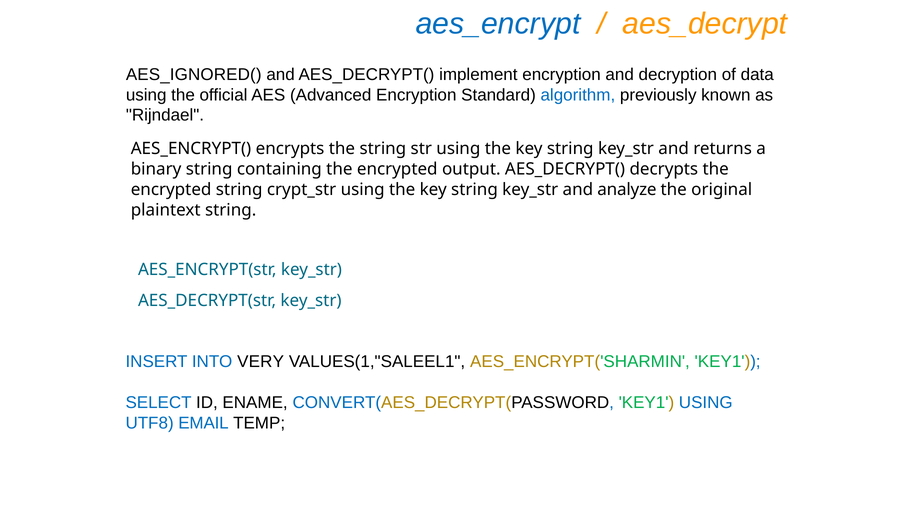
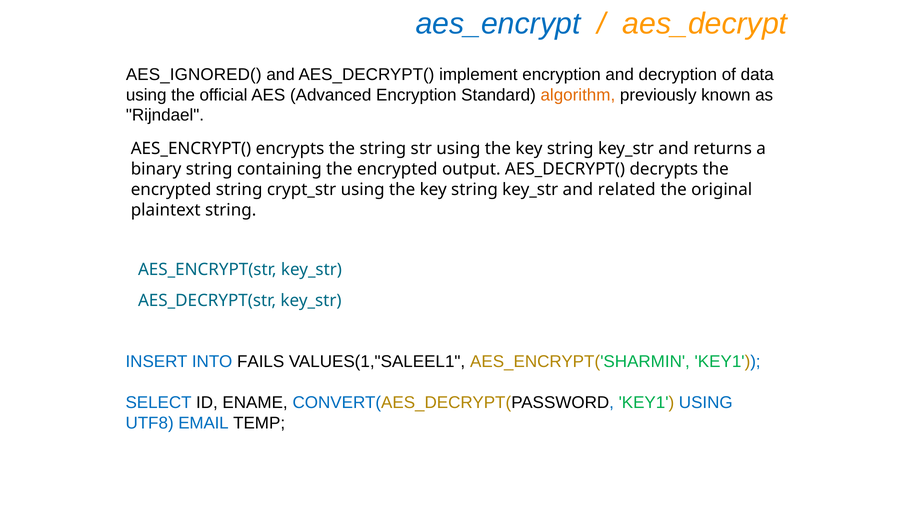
algorithm colour: blue -> orange
analyze: analyze -> related
VERY: VERY -> FAILS
